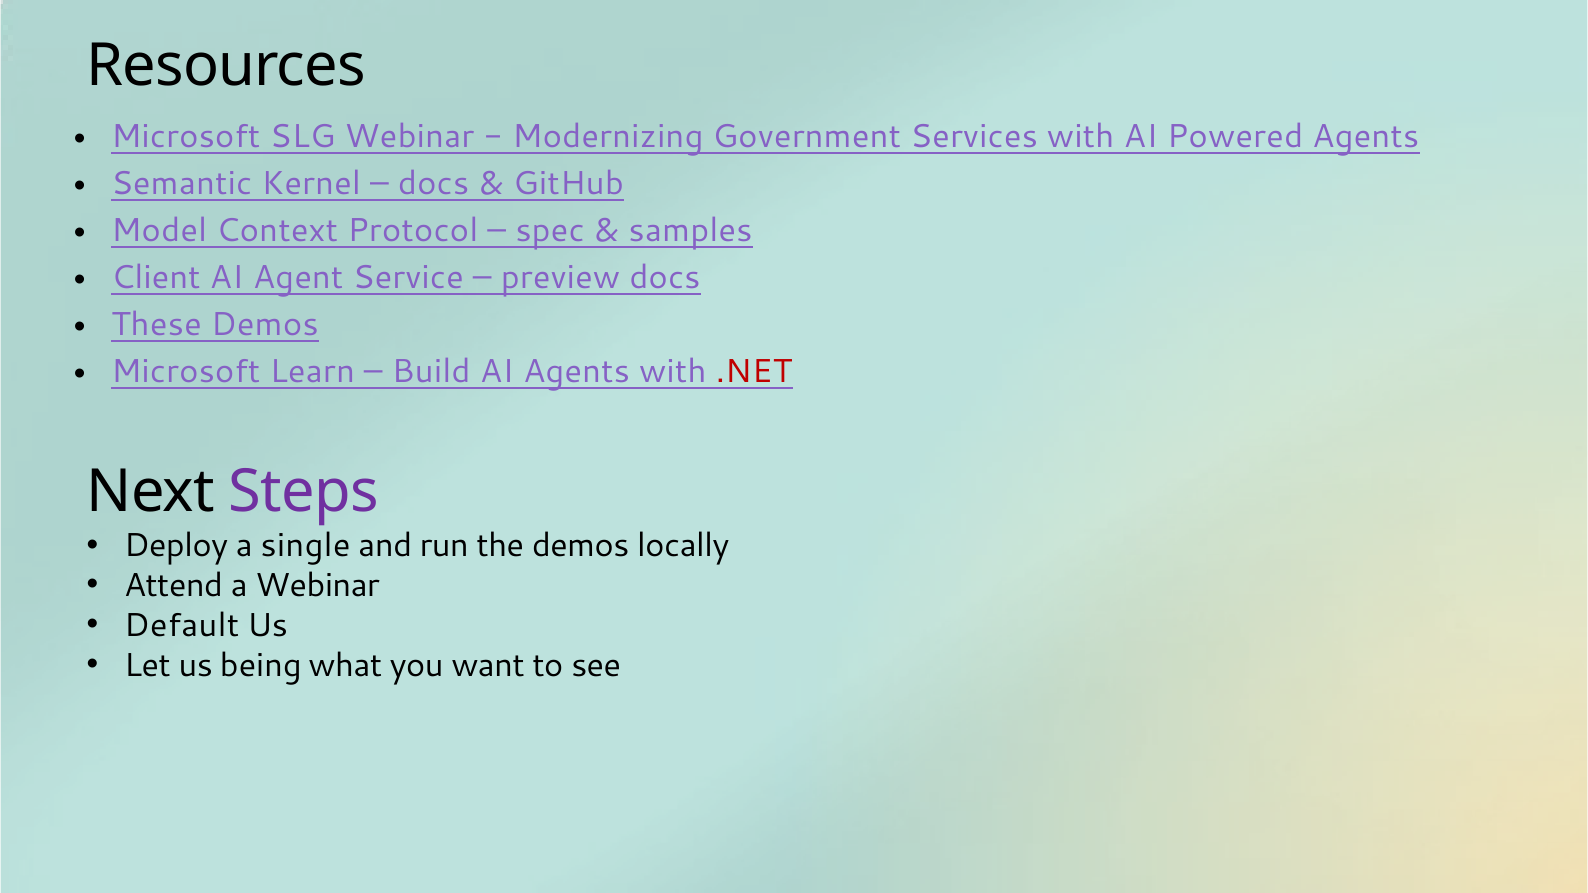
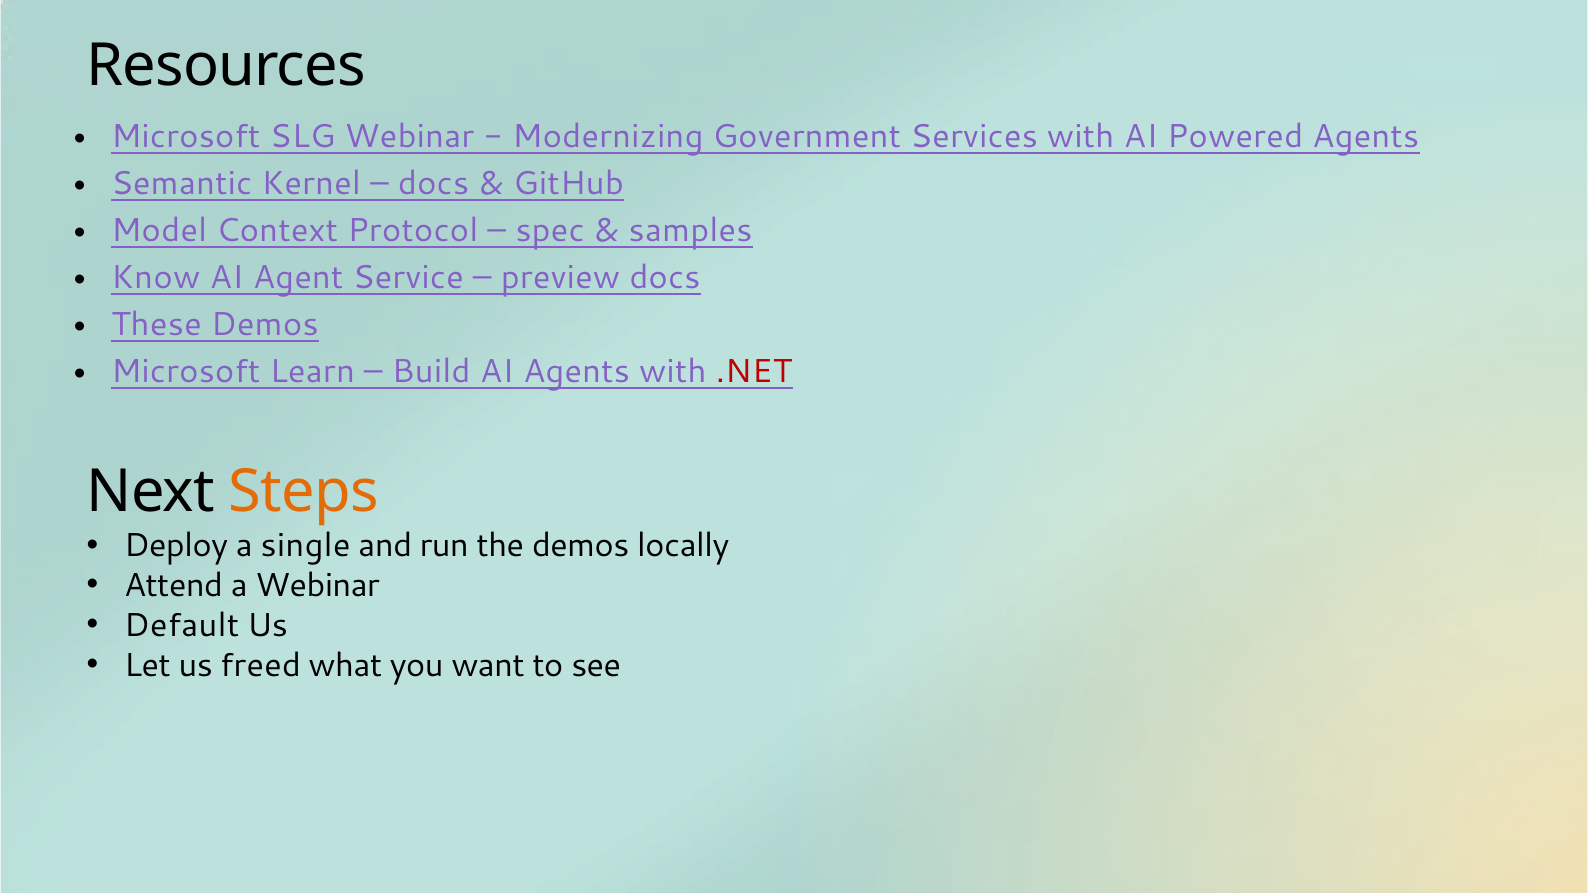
Client: Client -> Know
Steps colour: purple -> orange
being: being -> freed
